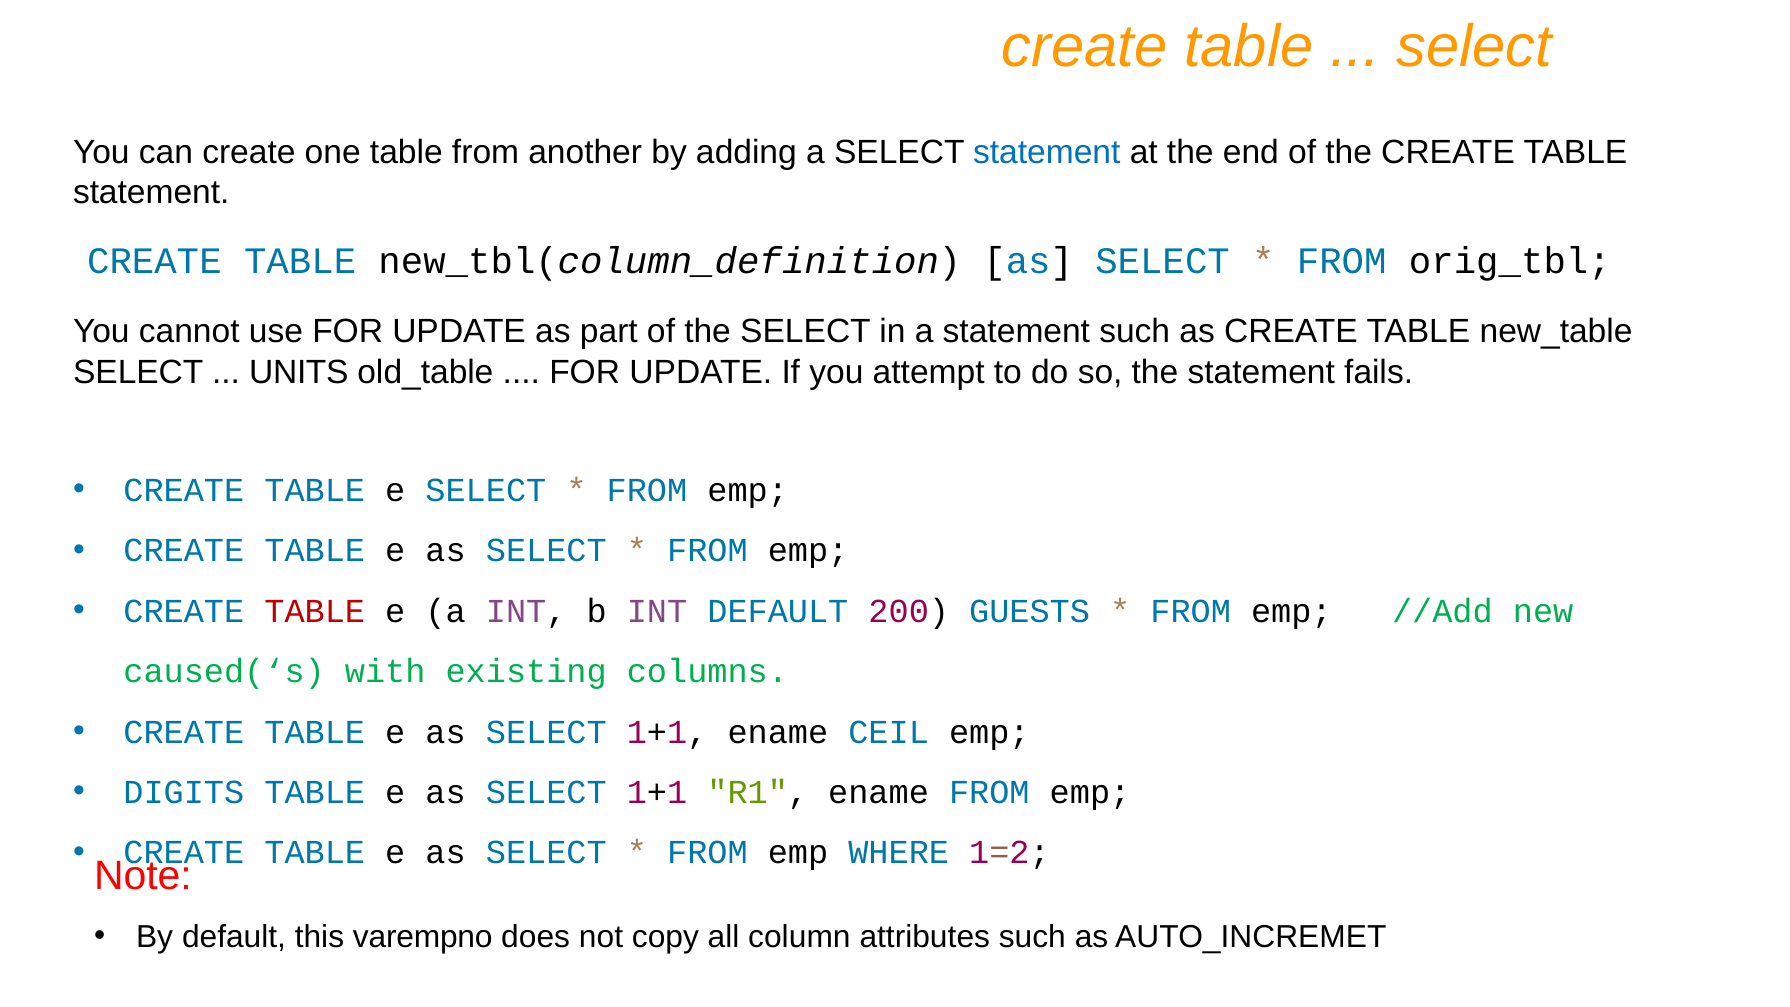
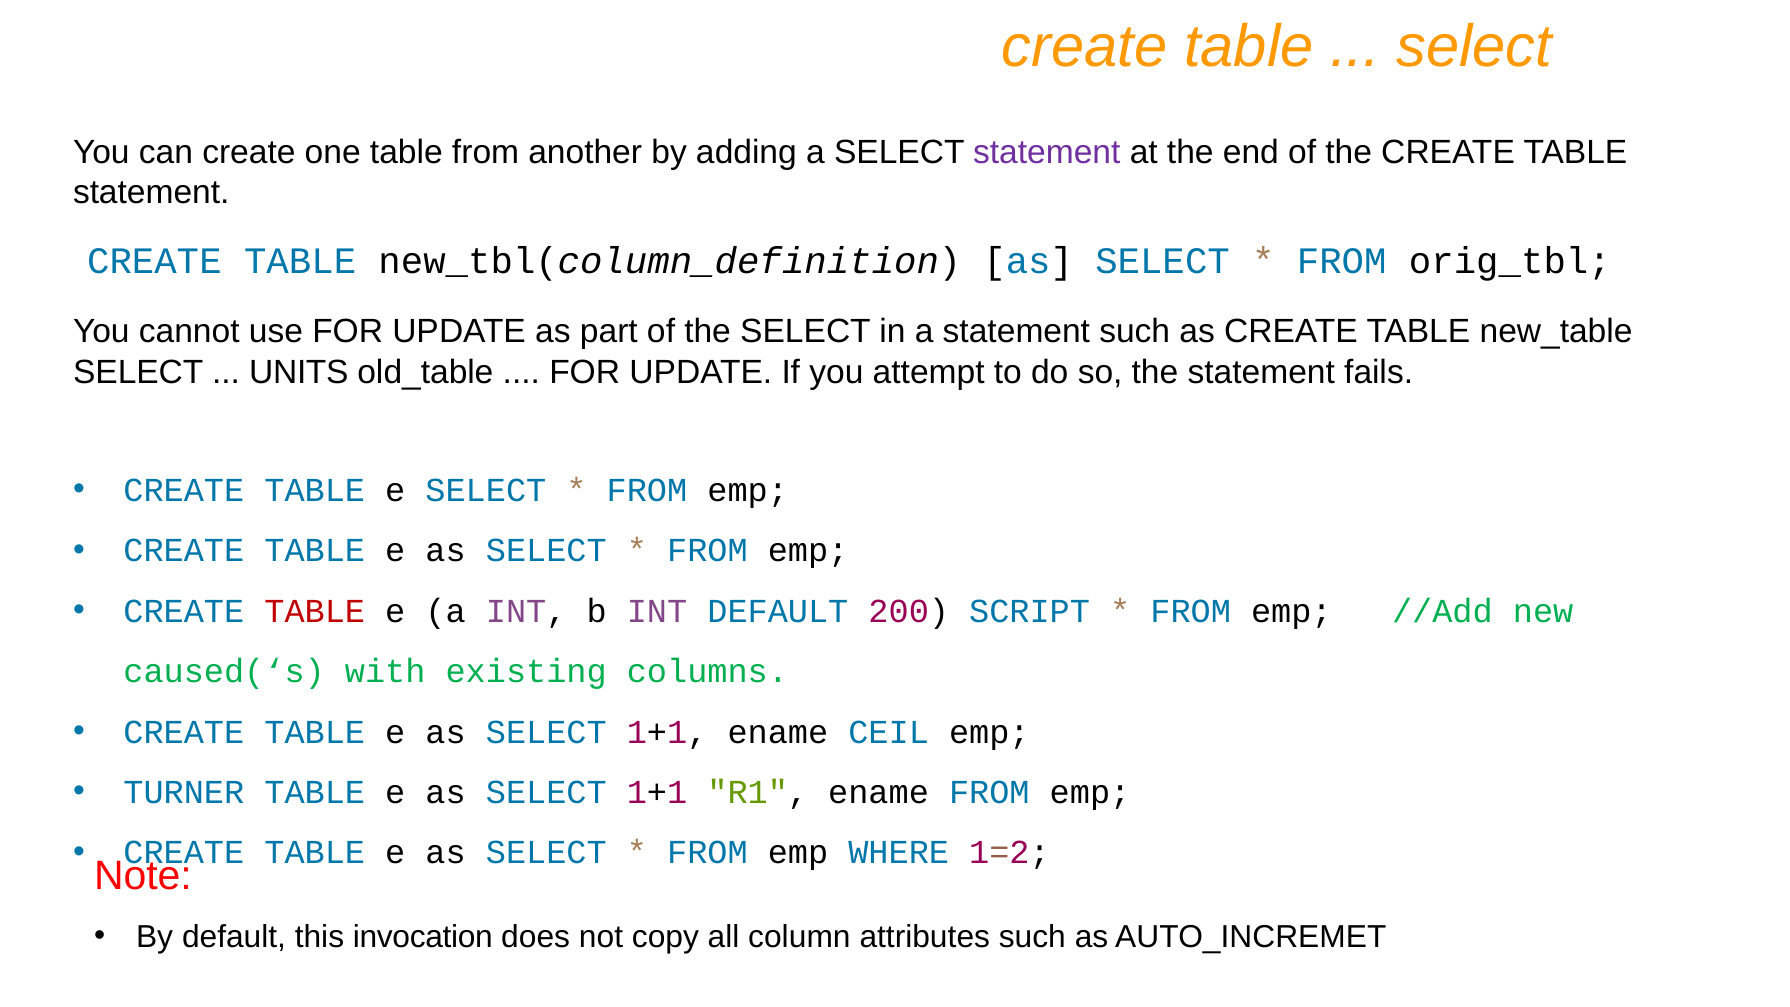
statement at (1047, 152) colour: blue -> purple
GUESTS: GUESTS -> SCRIPT
DIGITS: DIGITS -> TURNER
varempno: varempno -> invocation
